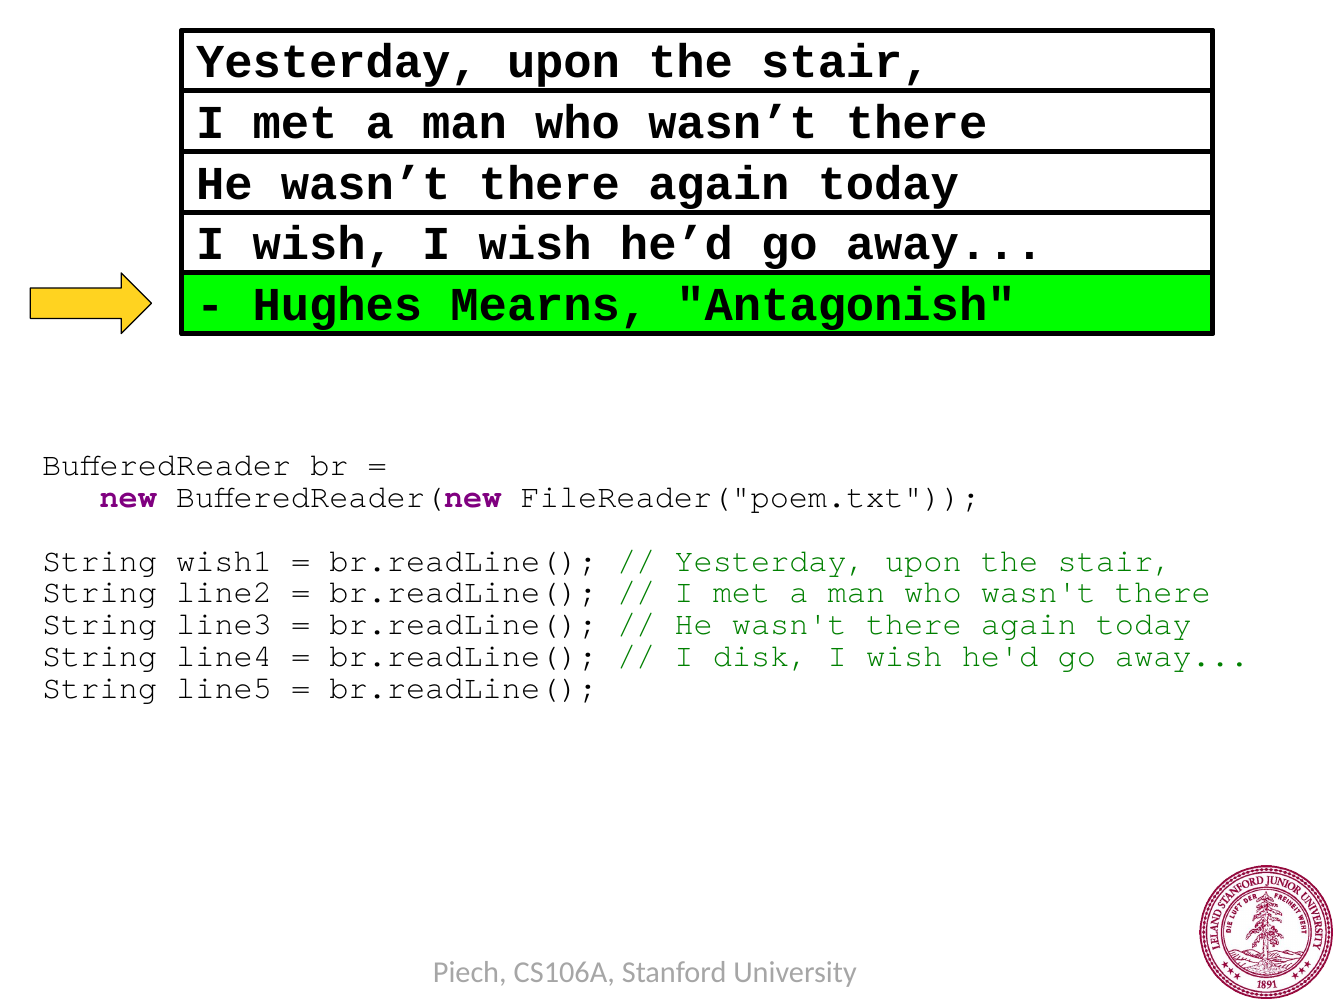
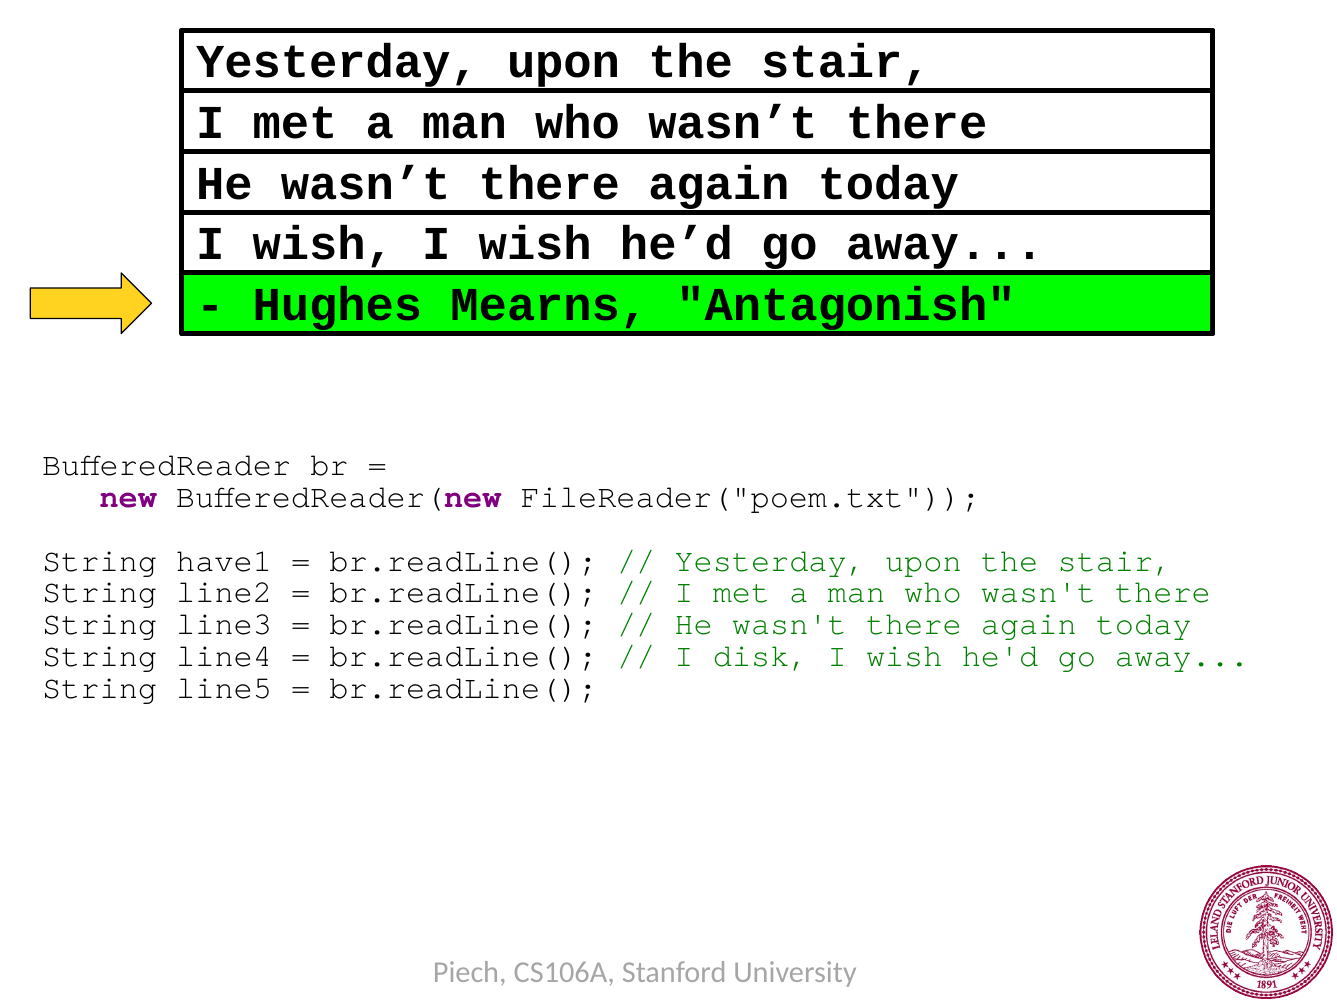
wish1: wish1 -> have1
